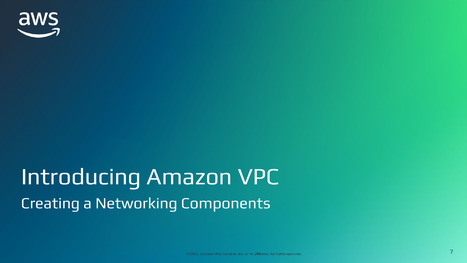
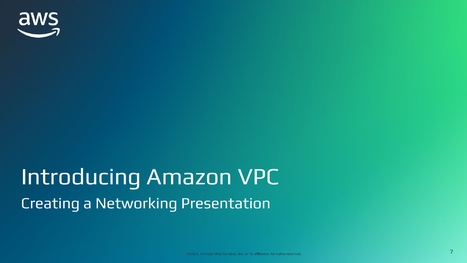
Components: Components -> Presentation
